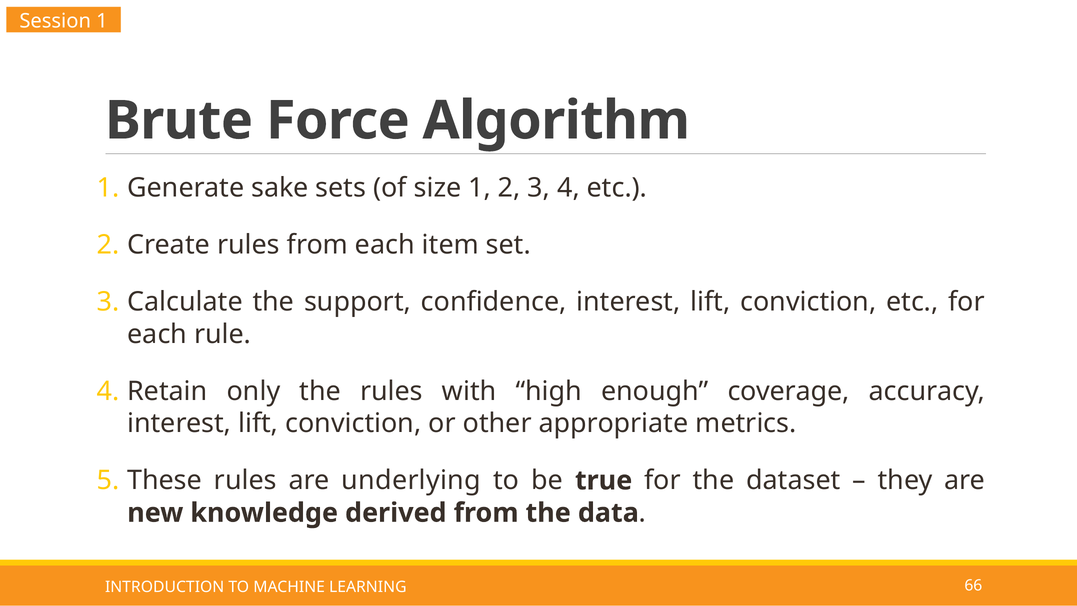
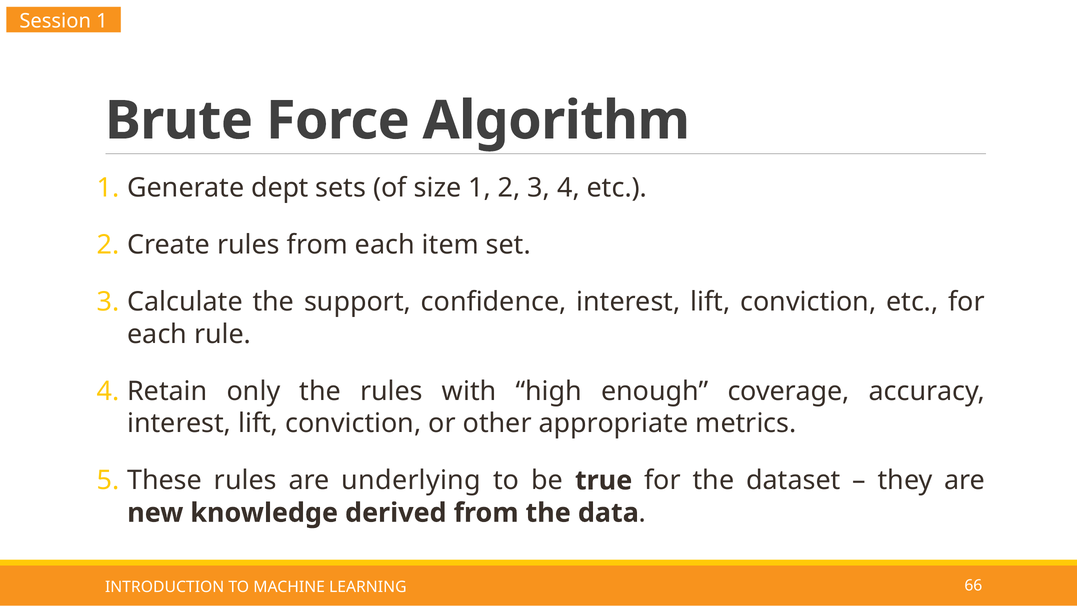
sake: sake -> dept
